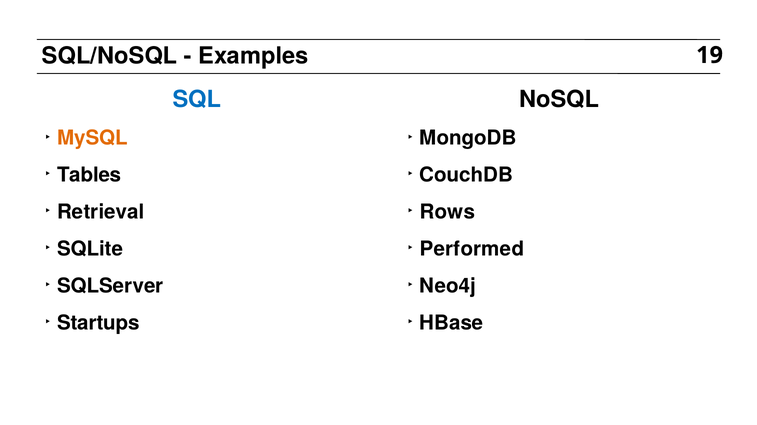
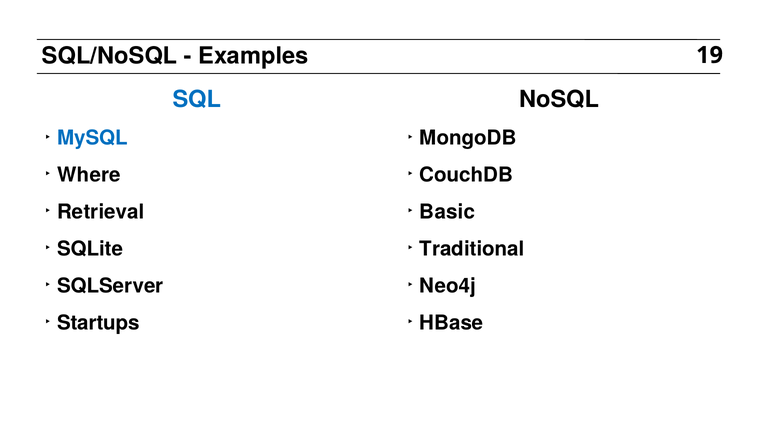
MySQL colour: orange -> blue
Tables: Tables -> Where
Rows: Rows -> Basic
Performed: Performed -> Traditional
